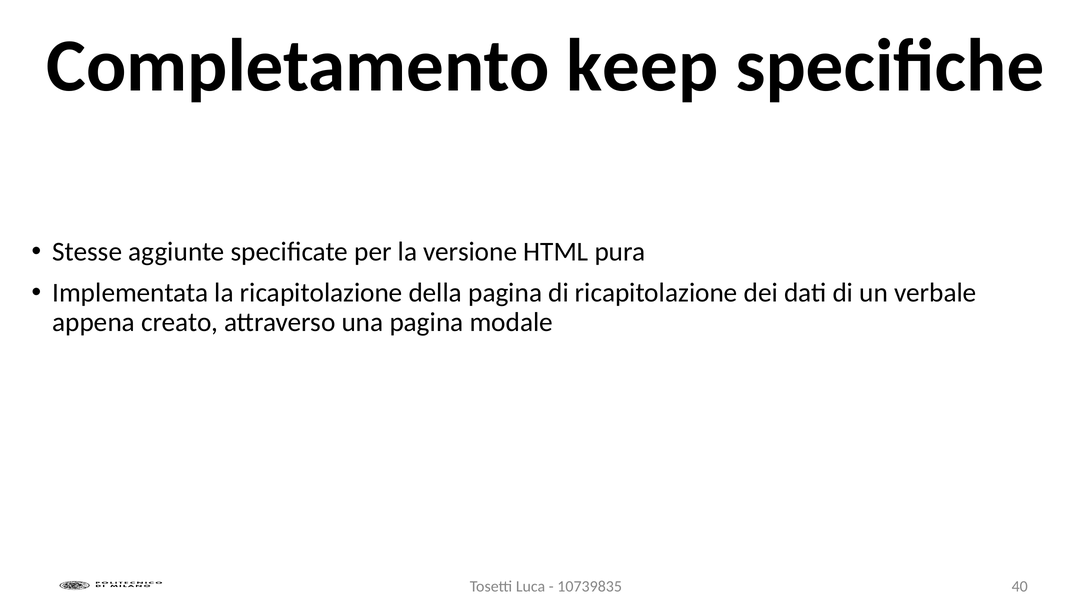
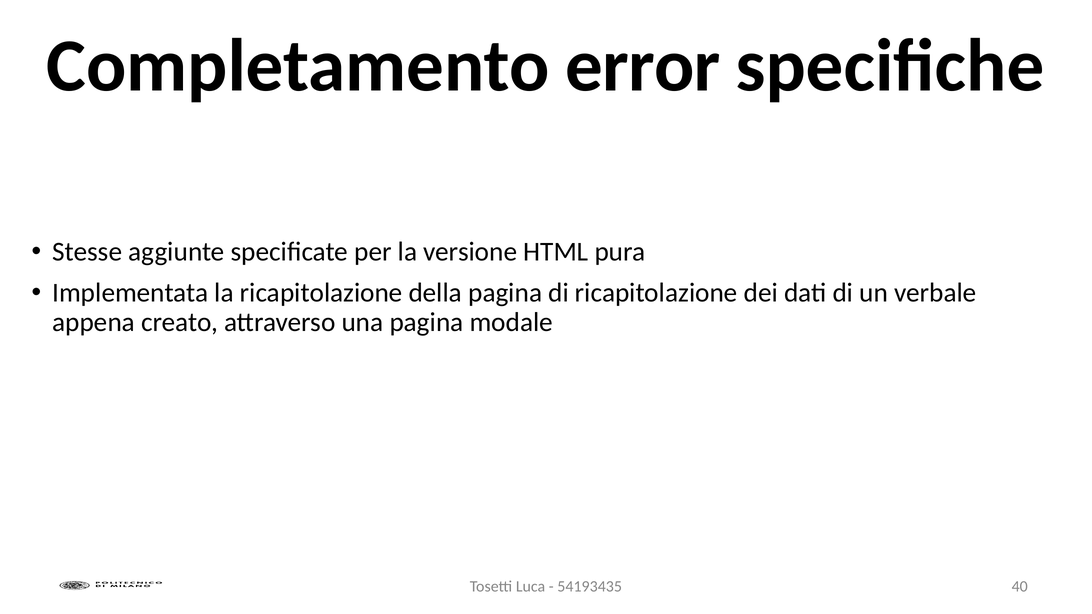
keep: keep -> error
10739835: 10739835 -> 54193435
